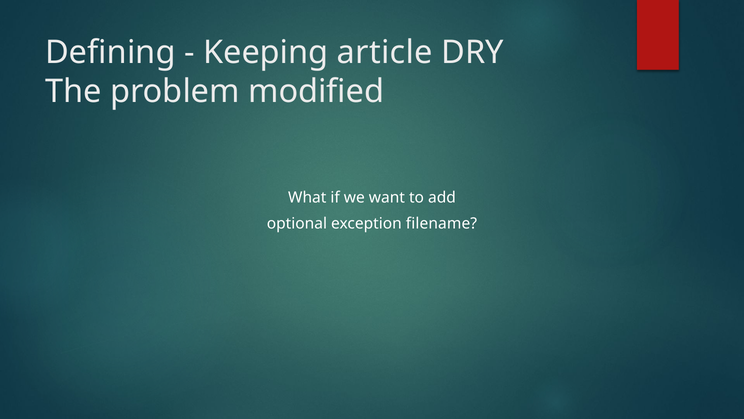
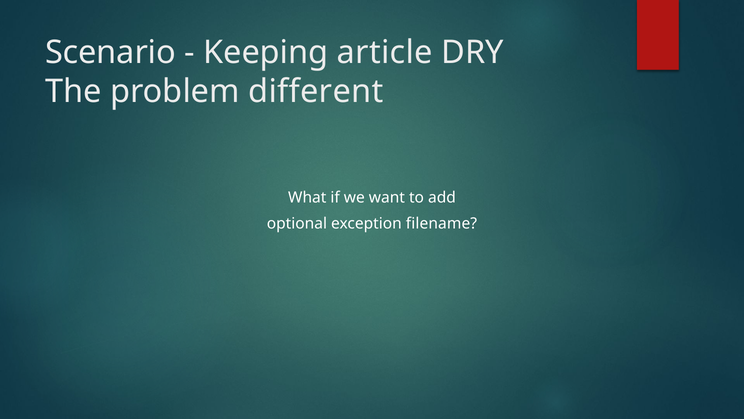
Defining: Defining -> Scenario
modified: modified -> different
